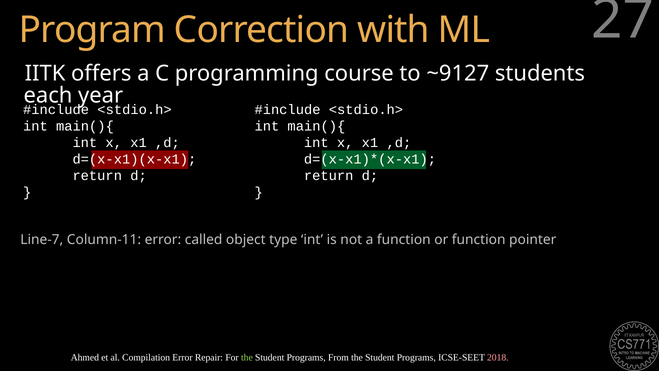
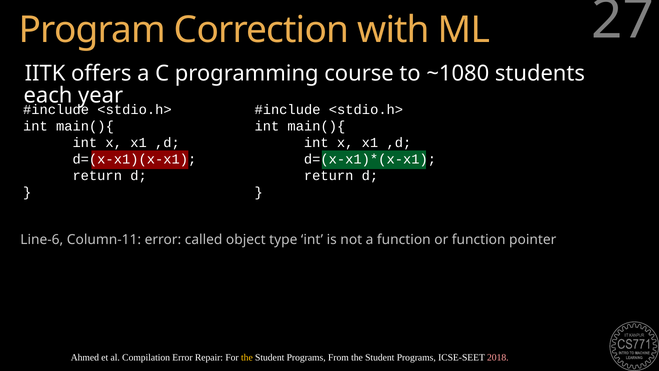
~9127: ~9127 -> ~1080
Line-7: Line-7 -> Line-6
the at (247, 357) colour: light green -> yellow
